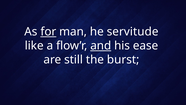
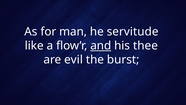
for underline: present -> none
ease: ease -> thee
still: still -> evil
